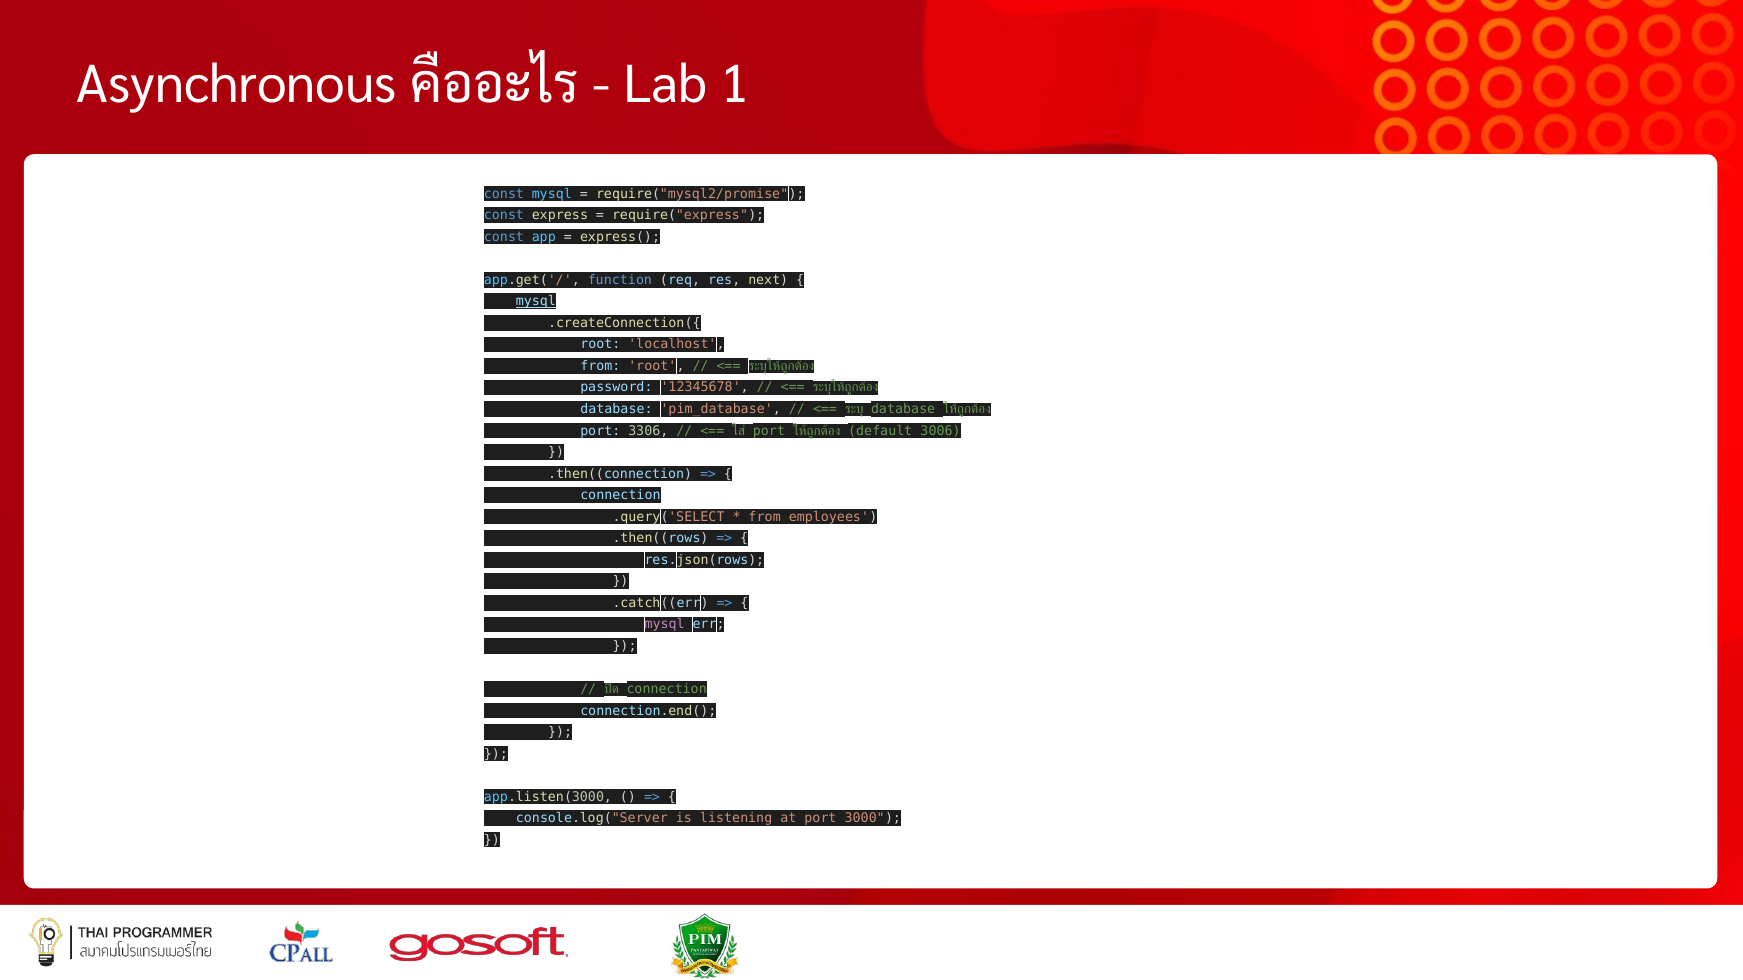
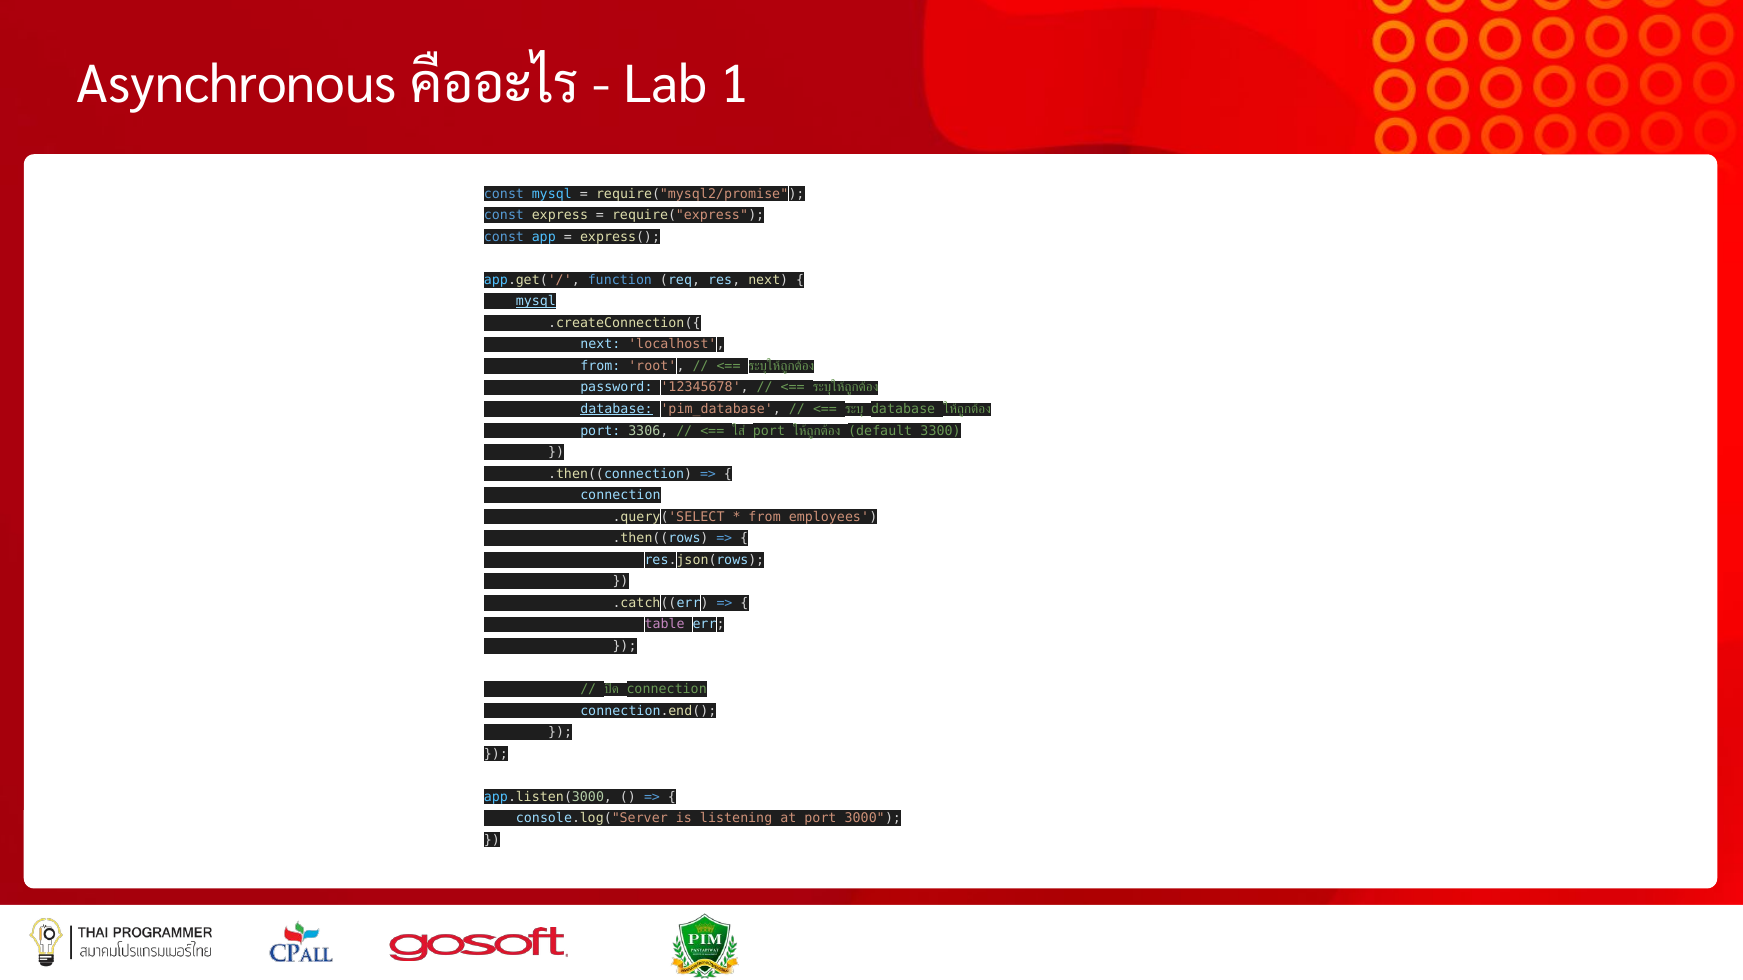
root at (600, 345): root -> next
database at (616, 409) underline: none -> present
3006: 3006 -> 3300
mysql at (665, 625): mysql -> table
